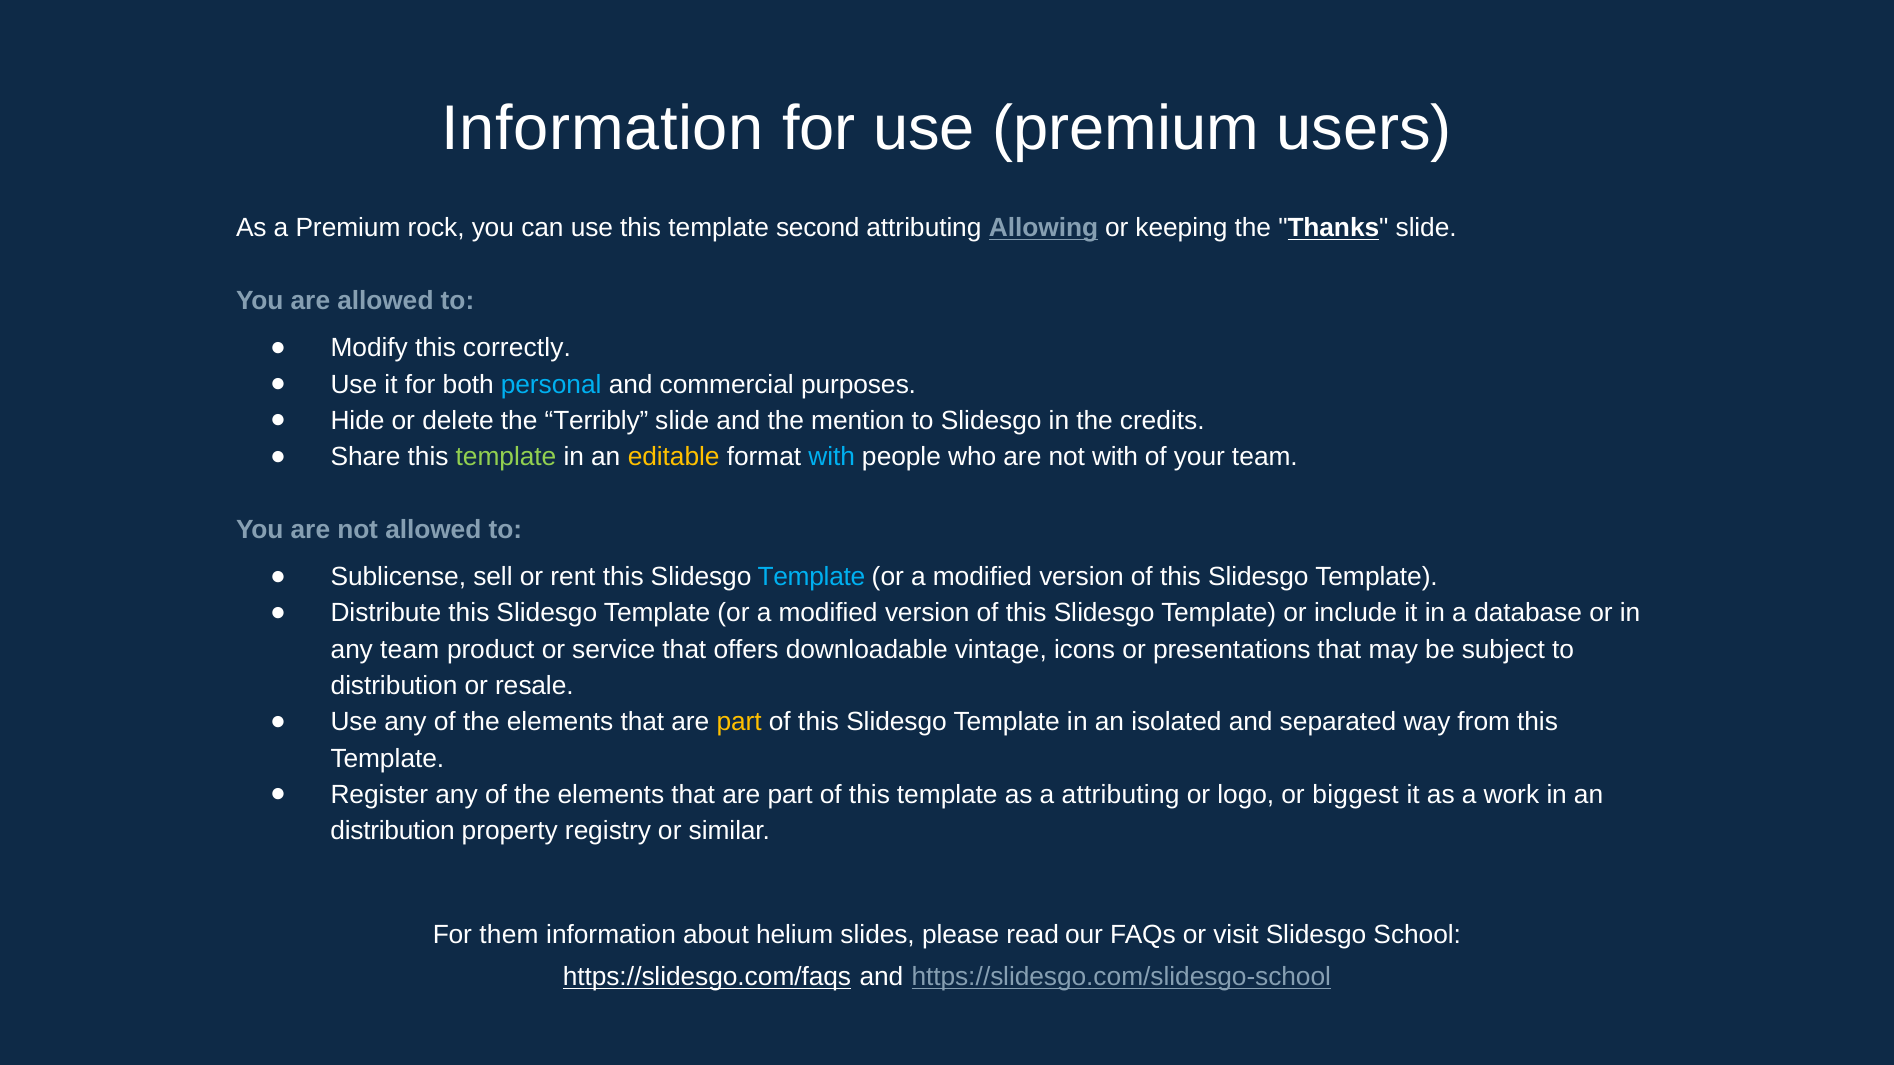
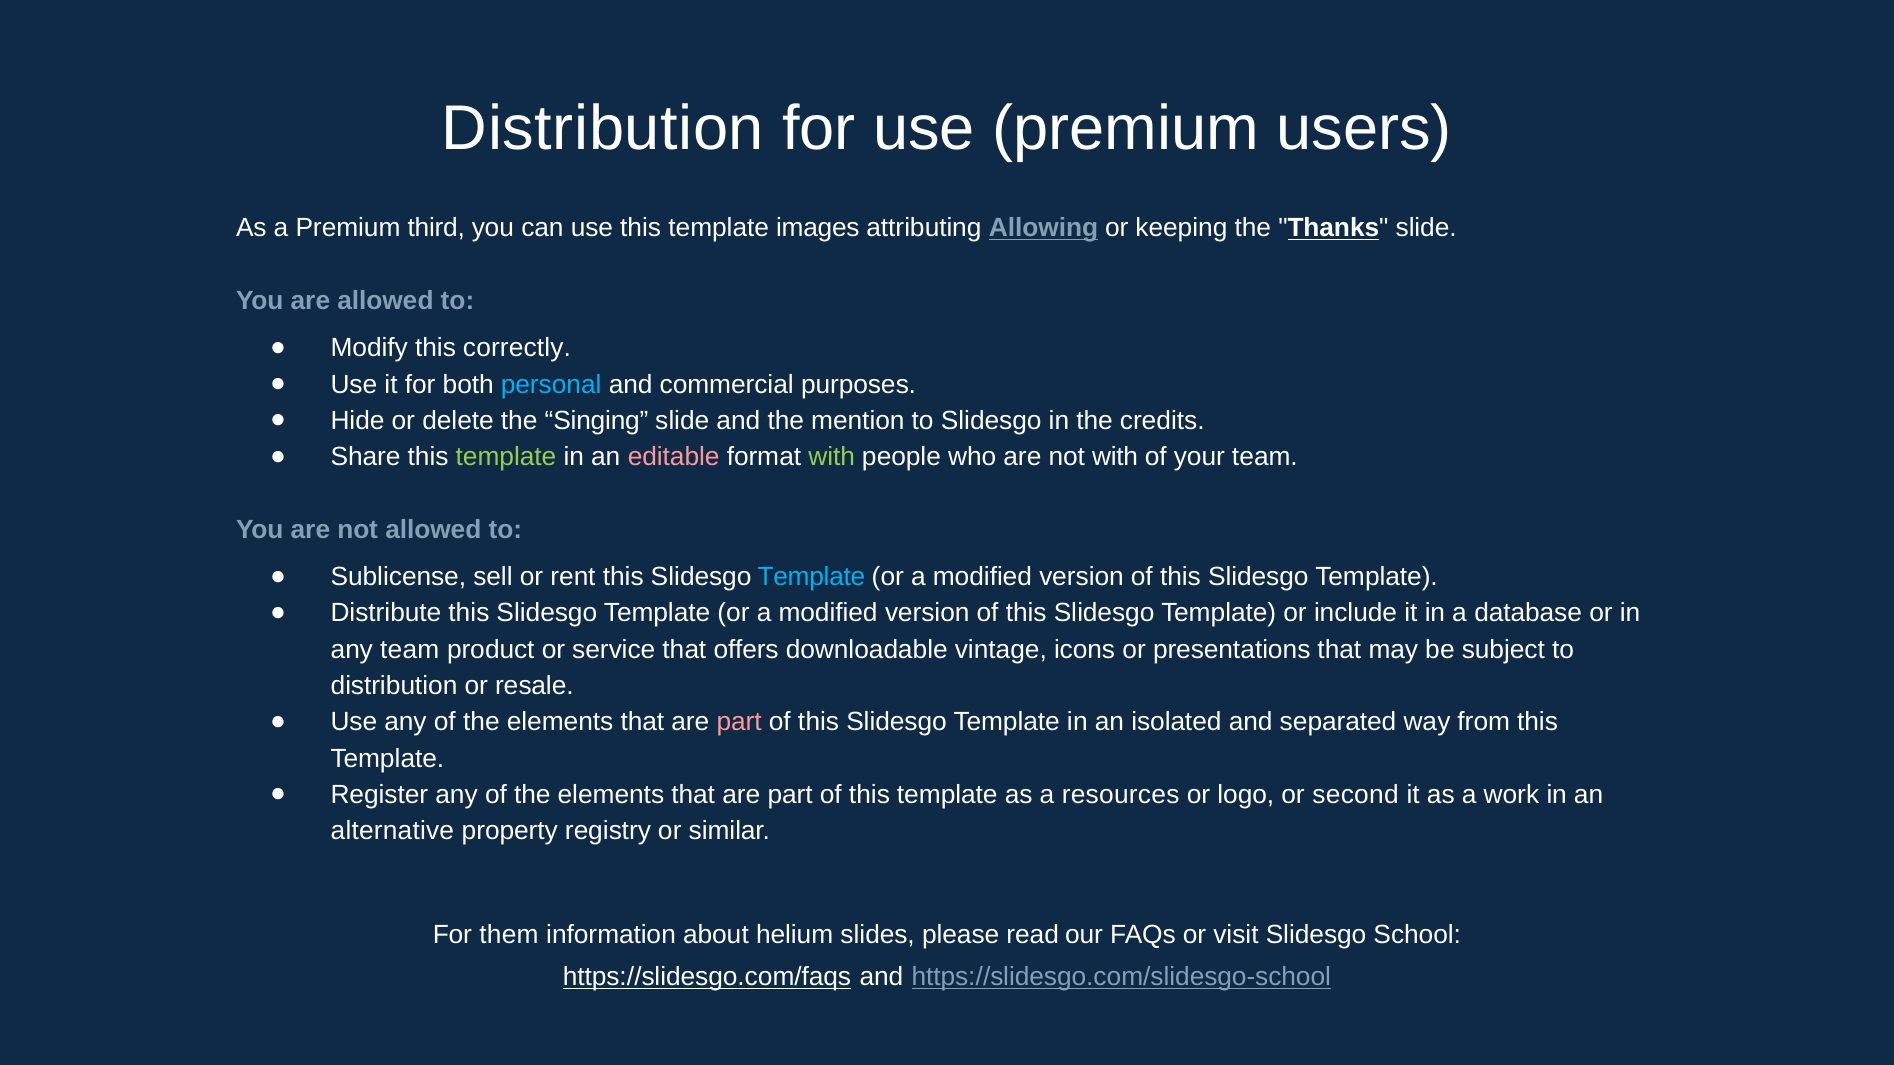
Information at (603, 128): Information -> Distribution
rock: rock -> third
second: second -> images
Terribly: Terribly -> Singing
editable colour: yellow -> pink
with at (832, 457) colour: light blue -> light green
part at (739, 722) colour: yellow -> pink
a attributing: attributing -> resources
biggest: biggest -> second
distribution at (393, 831): distribution -> alternative
